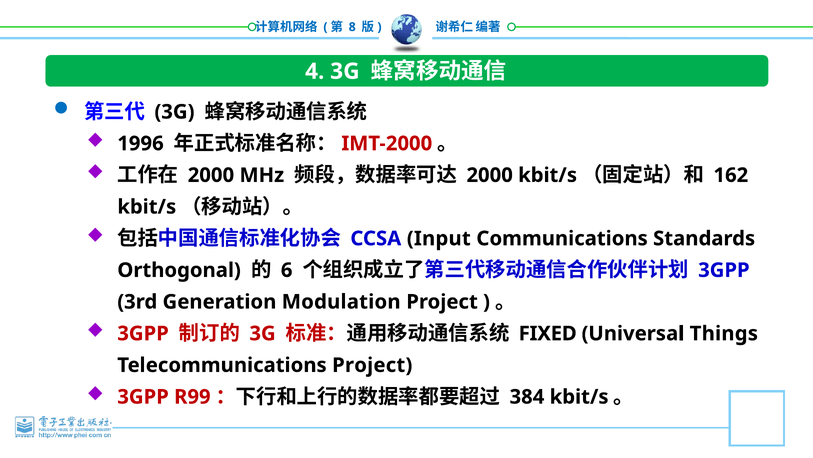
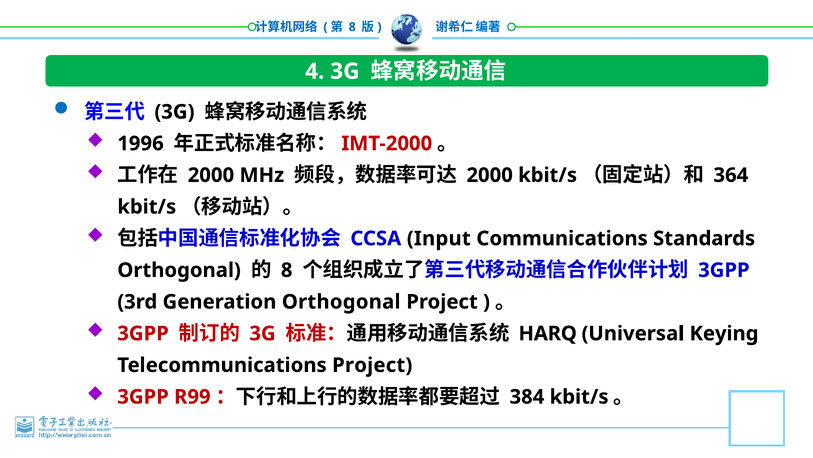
162: 162 -> 364
6 at (287, 270): 6 -> 8
Generation Modulation: Modulation -> Orthogonal
FIXED: FIXED -> HARQ
Things: Things -> Keying
